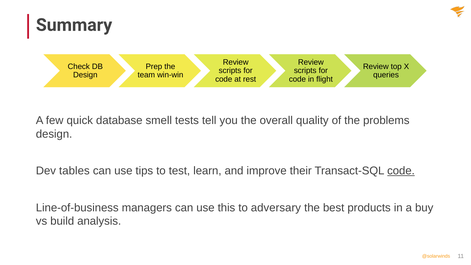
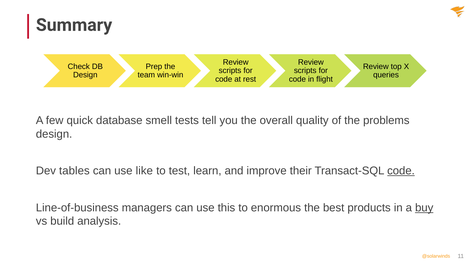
tips: tips -> like
adversary: adversary -> enormous
buy underline: none -> present
